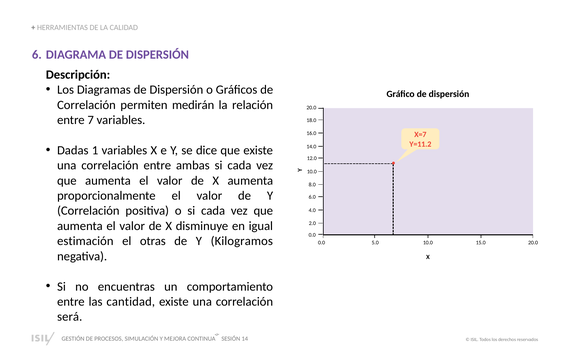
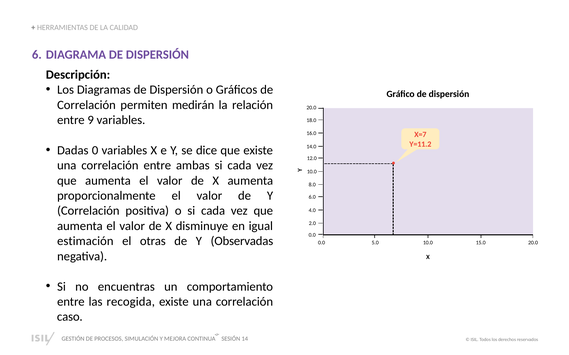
7: 7 -> 9
1: 1 -> 0
Kilogramos: Kilogramos -> Observadas
cantidad: cantidad -> recogida
será: será -> caso
